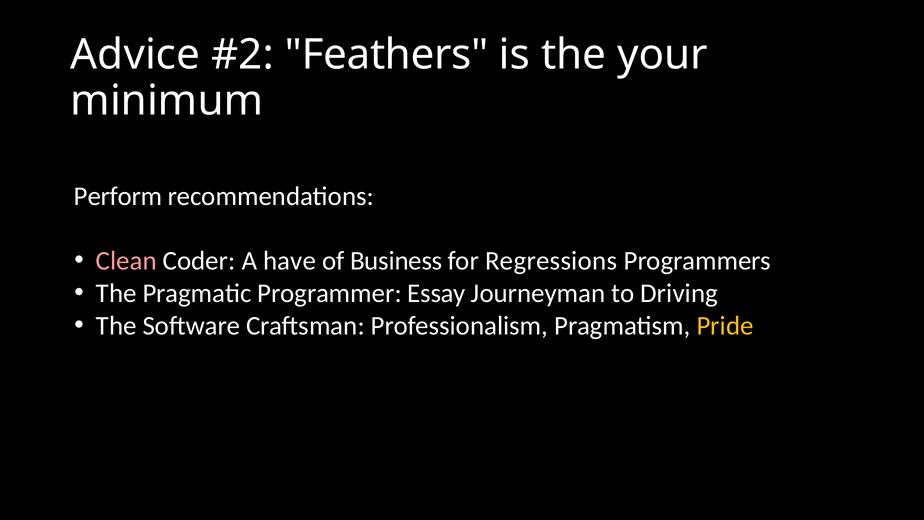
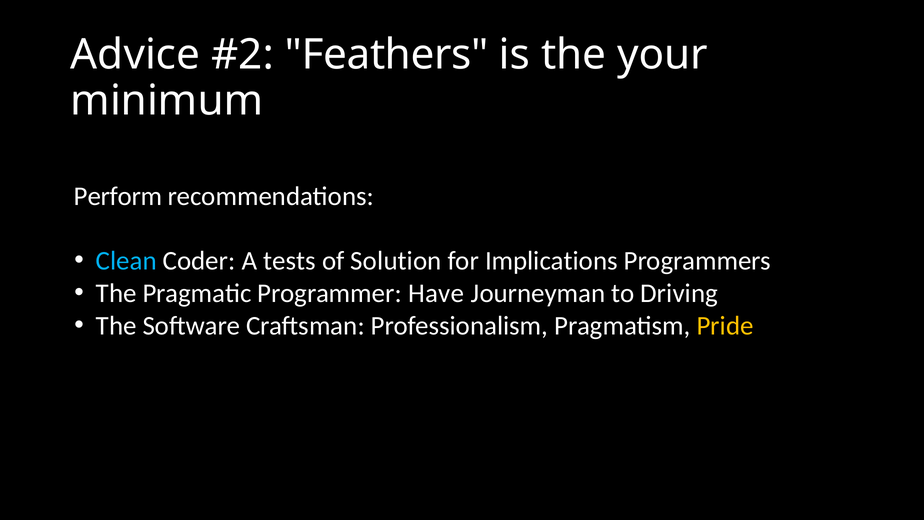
Clean colour: pink -> light blue
have: have -> tests
Business: Business -> Solution
Regressions: Regressions -> Implications
Essay: Essay -> Have
